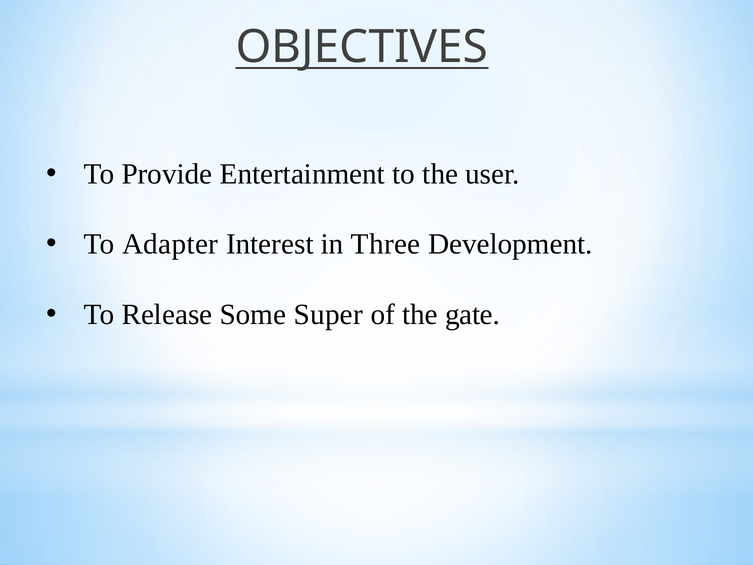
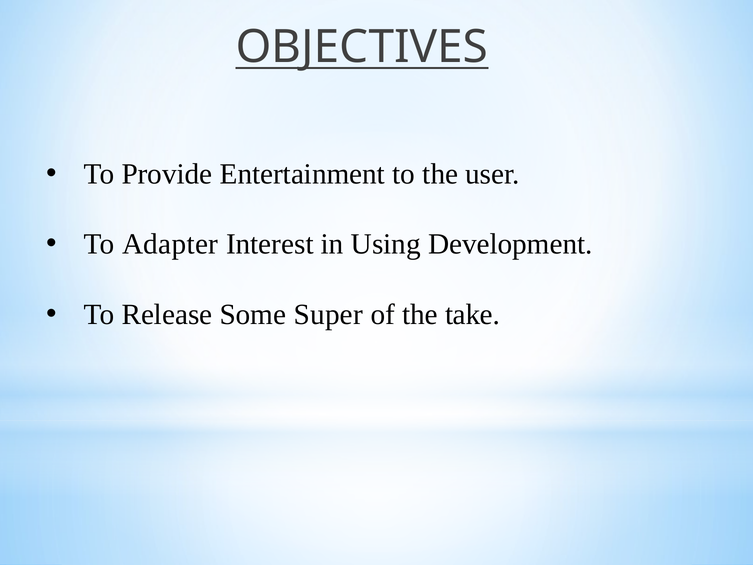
Three: Three -> Using
gate: gate -> take
